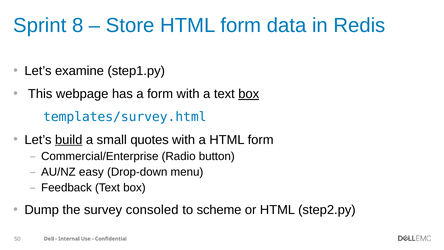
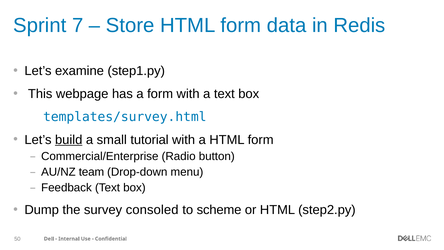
8: 8 -> 7
box at (249, 94) underline: present -> none
quotes: quotes -> tutorial
easy: easy -> team
